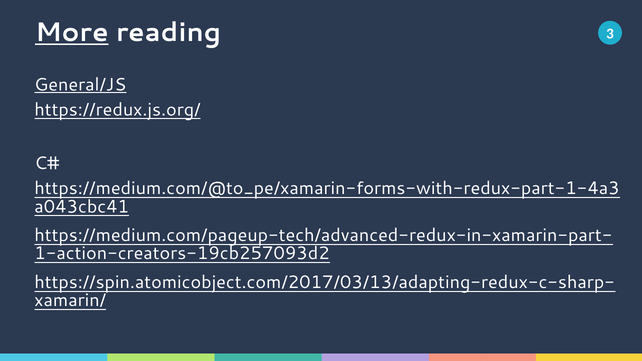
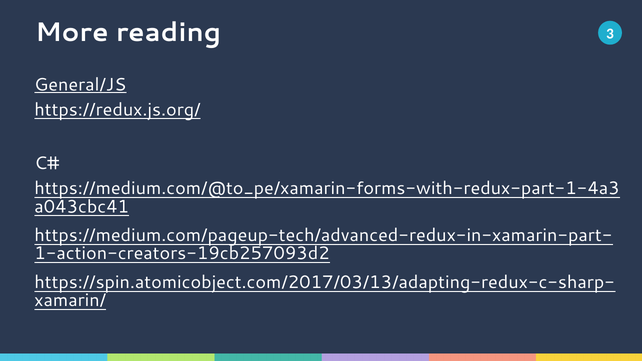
More underline: present -> none
